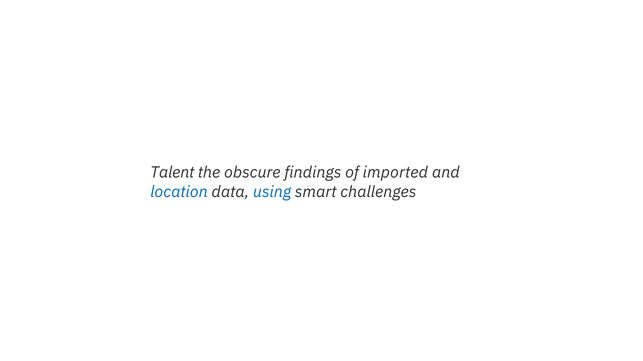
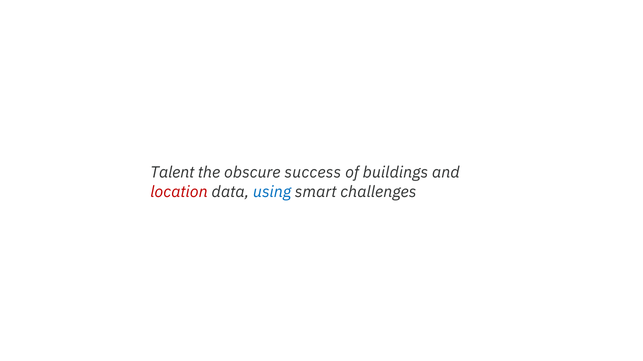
findings: findings -> success
imported: imported -> buildings
location colour: blue -> red
